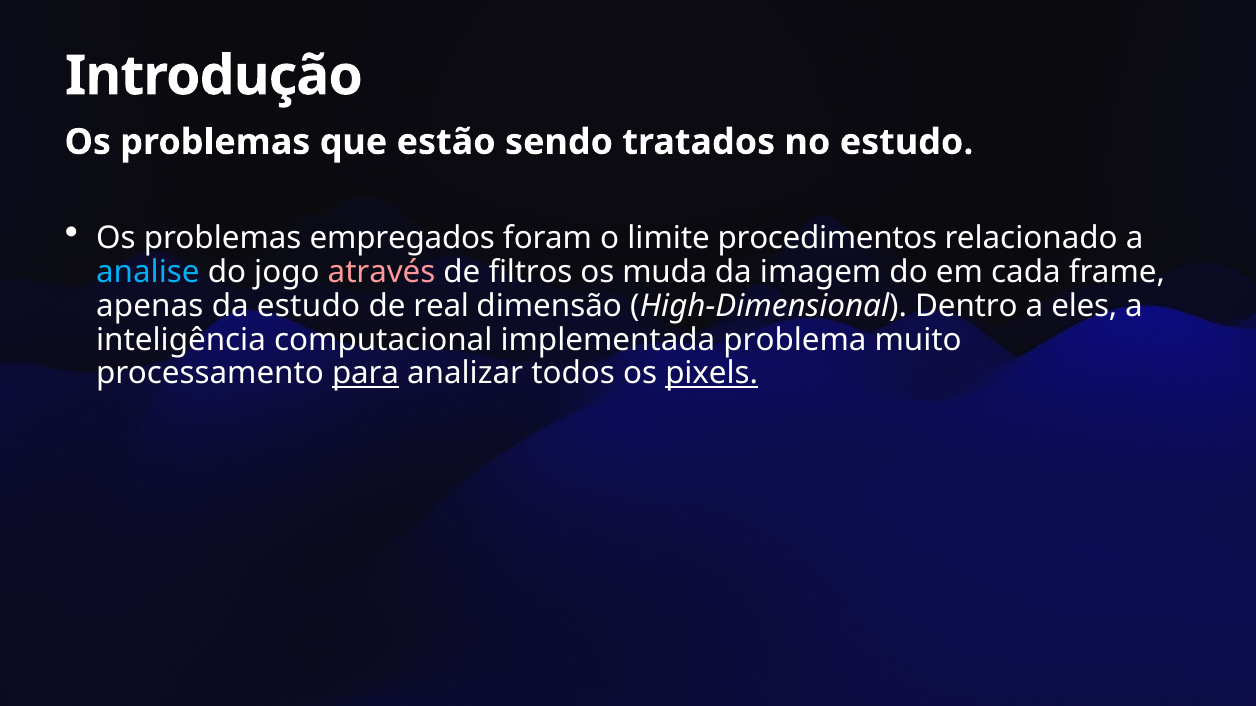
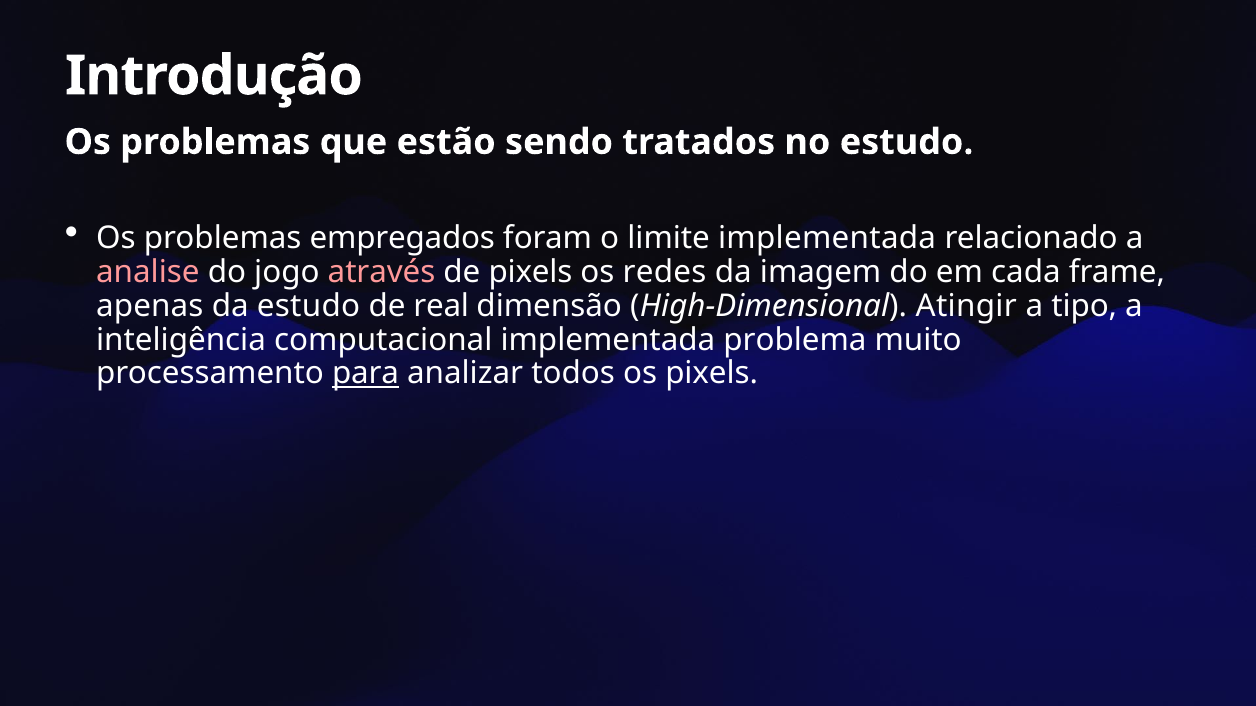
limite procedimentos: procedimentos -> implementada
analise colour: light blue -> pink
de filtros: filtros -> pixels
muda: muda -> redes
Dentro: Dentro -> Atingir
eles: eles -> tipo
pixels at (712, 374) underline: present -> none
